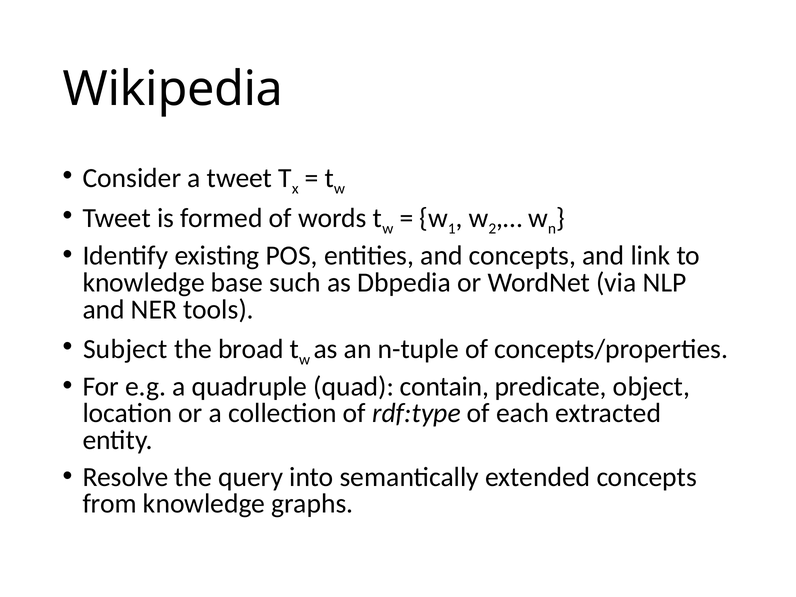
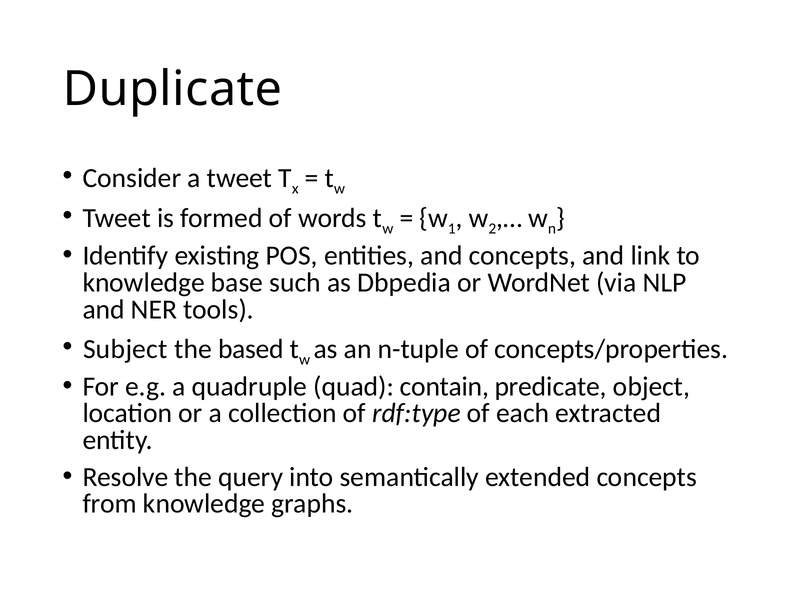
Wikipedia: Wikipedia -> Duplicate
broad: broad -> based
